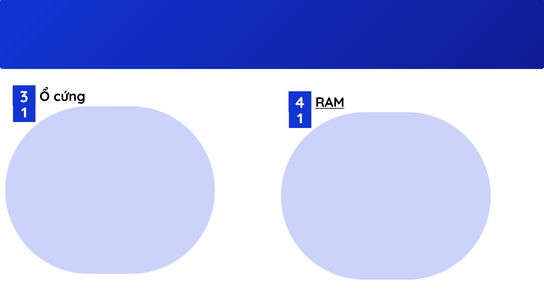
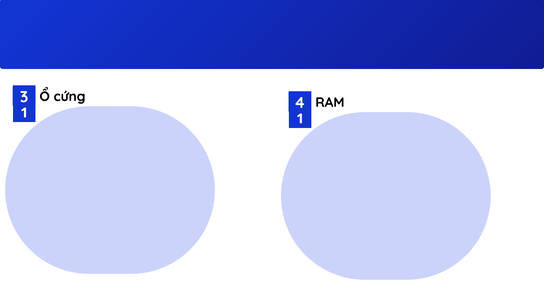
RAM underline: present -> none
